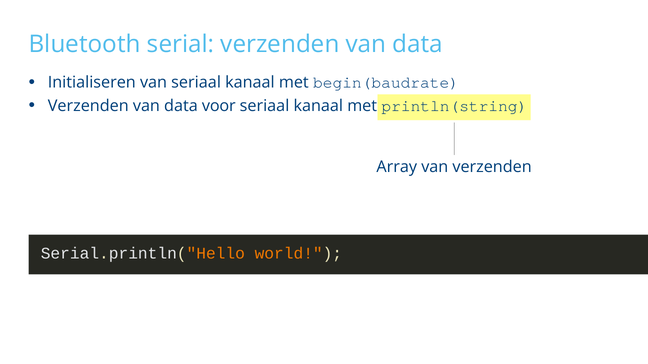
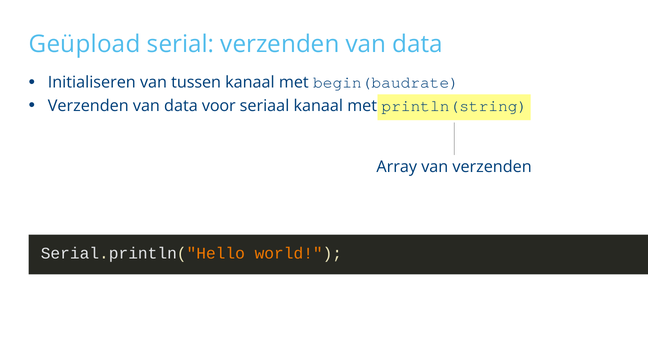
Bluetooth: Bluetooth -> Geüpload
van seriaal: seriaal -> tussen
